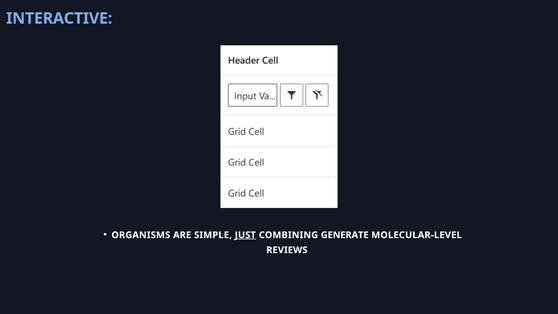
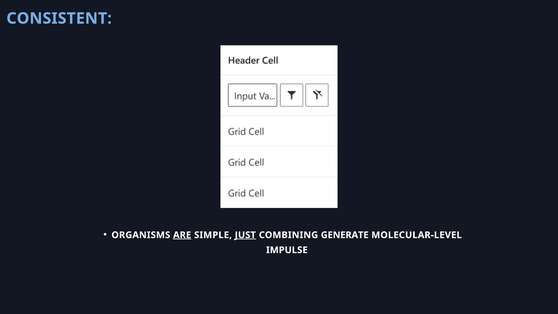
INTERACTIVE: INTERACTIVE -> CONSISTENT
ARE underline: none -> present
REVIEWS: REVIEWS -> IMPULSE
